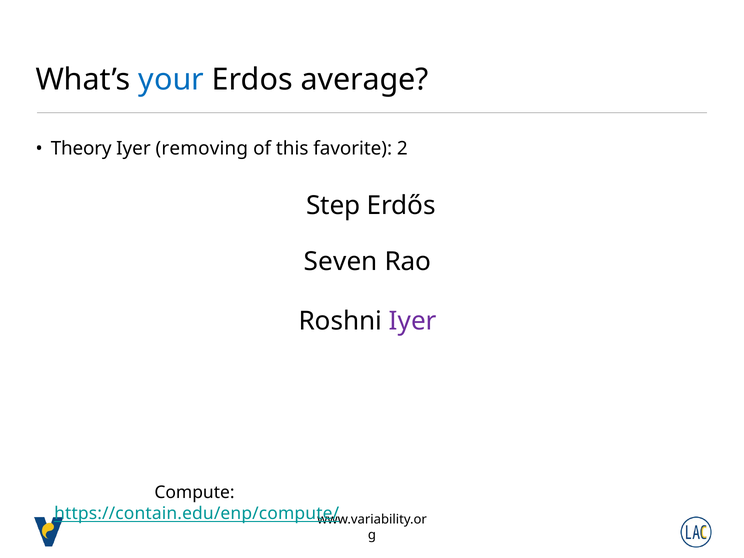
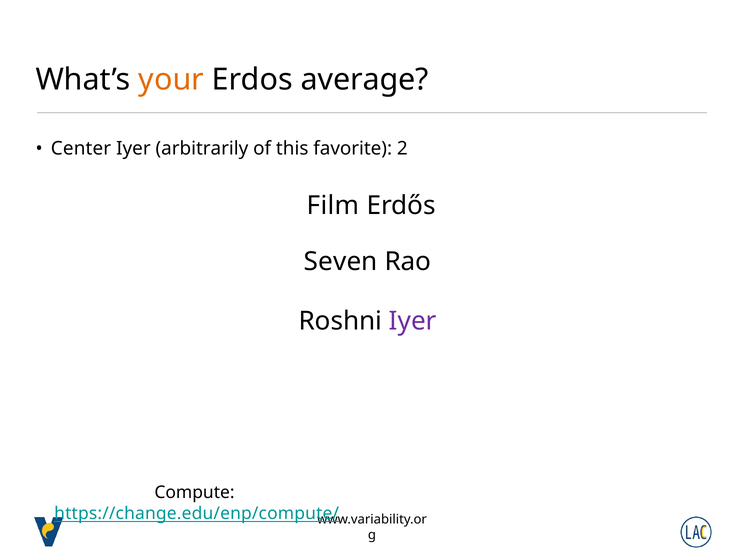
your colour: blue -> orange
Theory: Theory -> Center
removing: removing -> arbitrarily
Step: Step -> Film
https://contain.edu/enp/compute/: https://contain.edu/enp/compute/ -> https://change.edu/enp/compute/
